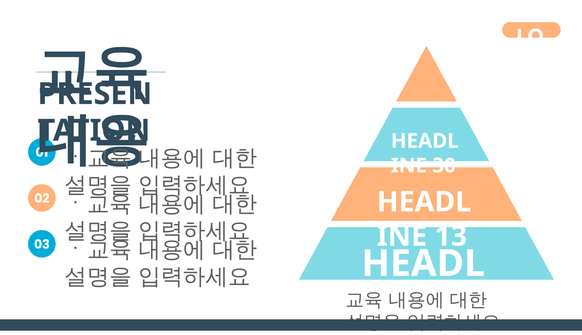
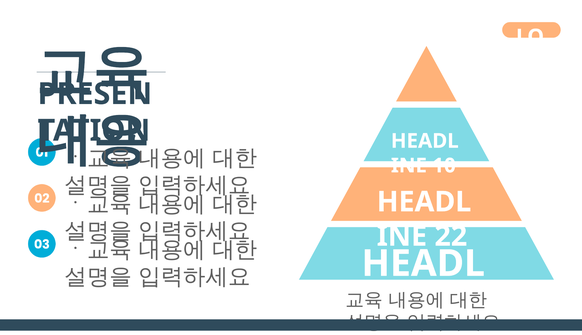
30: 30 -> 10
13: 13 -> 22
